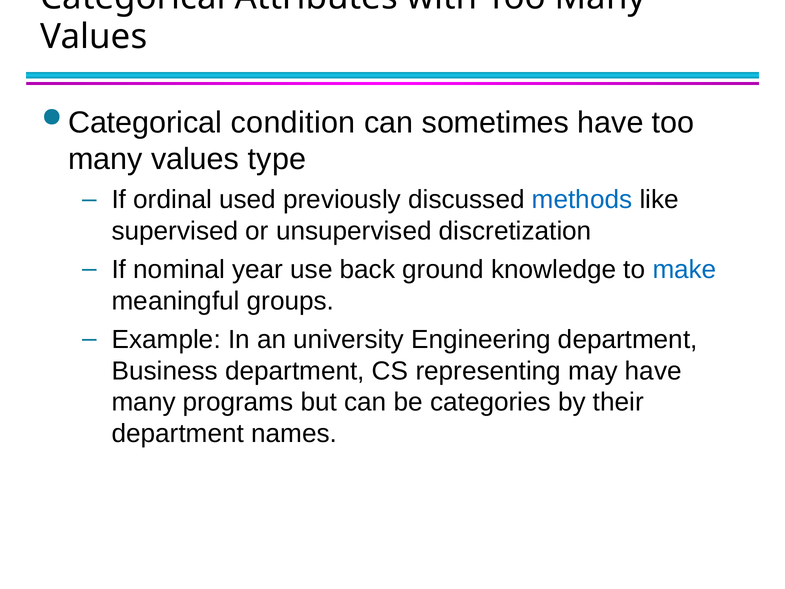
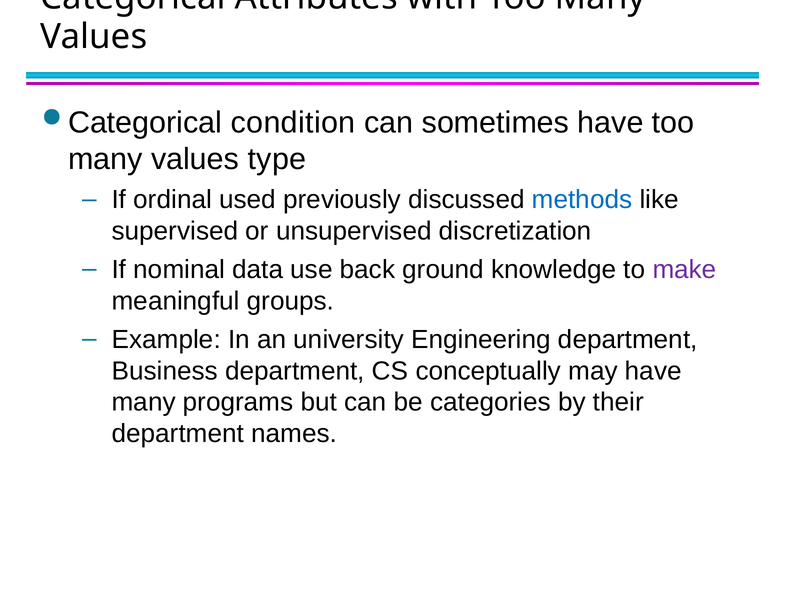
year: year -> data
make colour: blue -> purple
representing: representing -> conceptually
